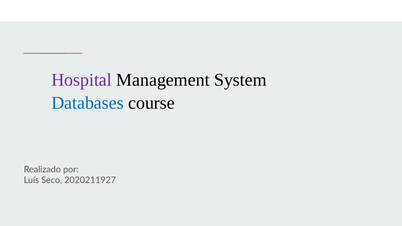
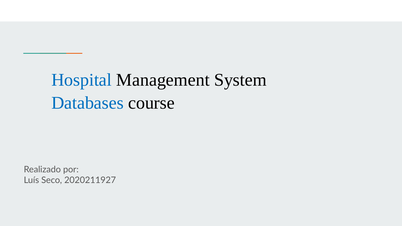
Hospital colour: purple -> blue
